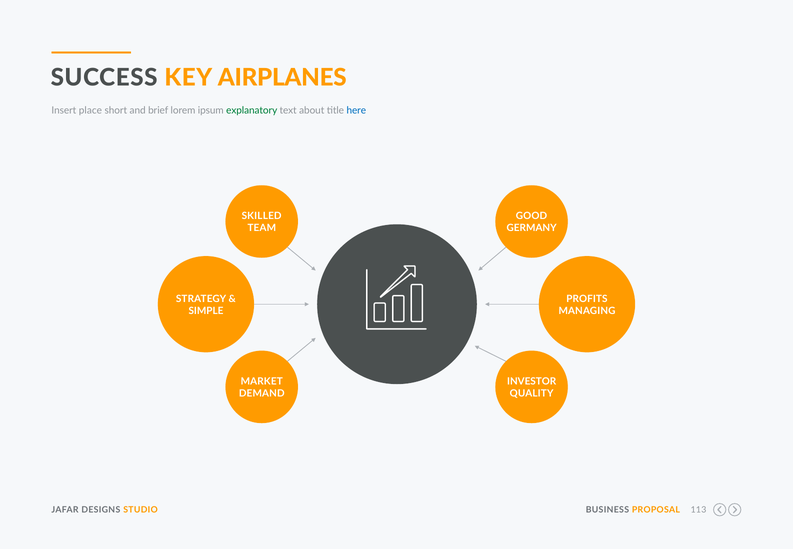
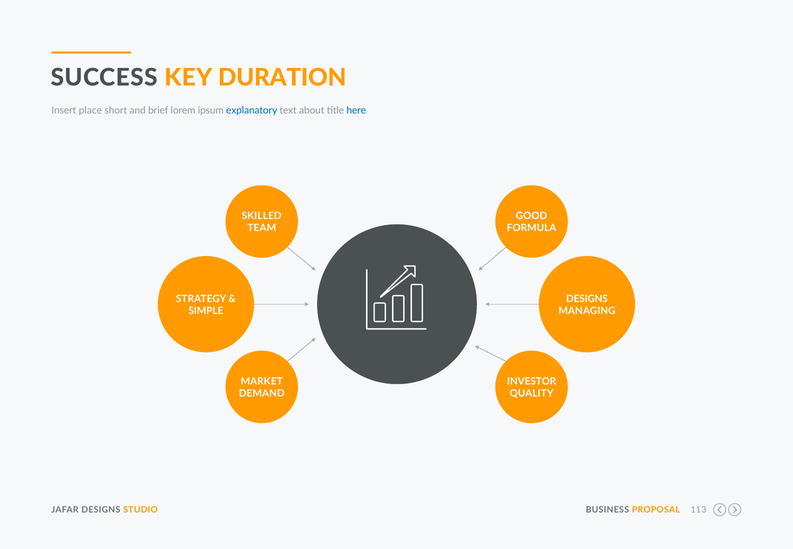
AIRPLANES: AIRPLANES -> DURATION
explanatory colour: green -> blue
GERMANY: GERMANY -> FORMULA
PROFITS at (587, 299): PROFITS -> DESIGNS
